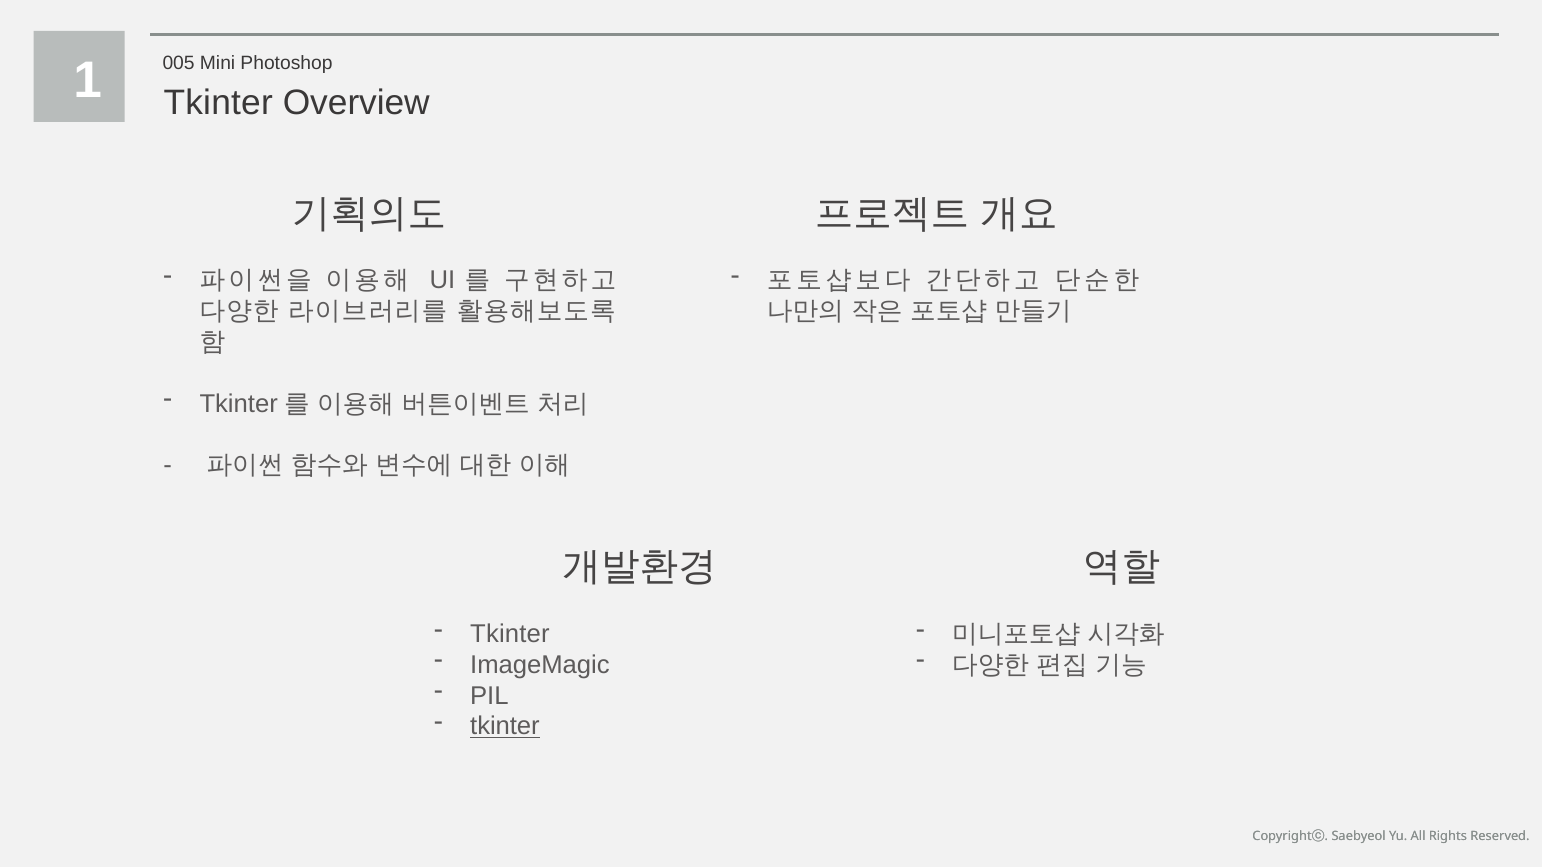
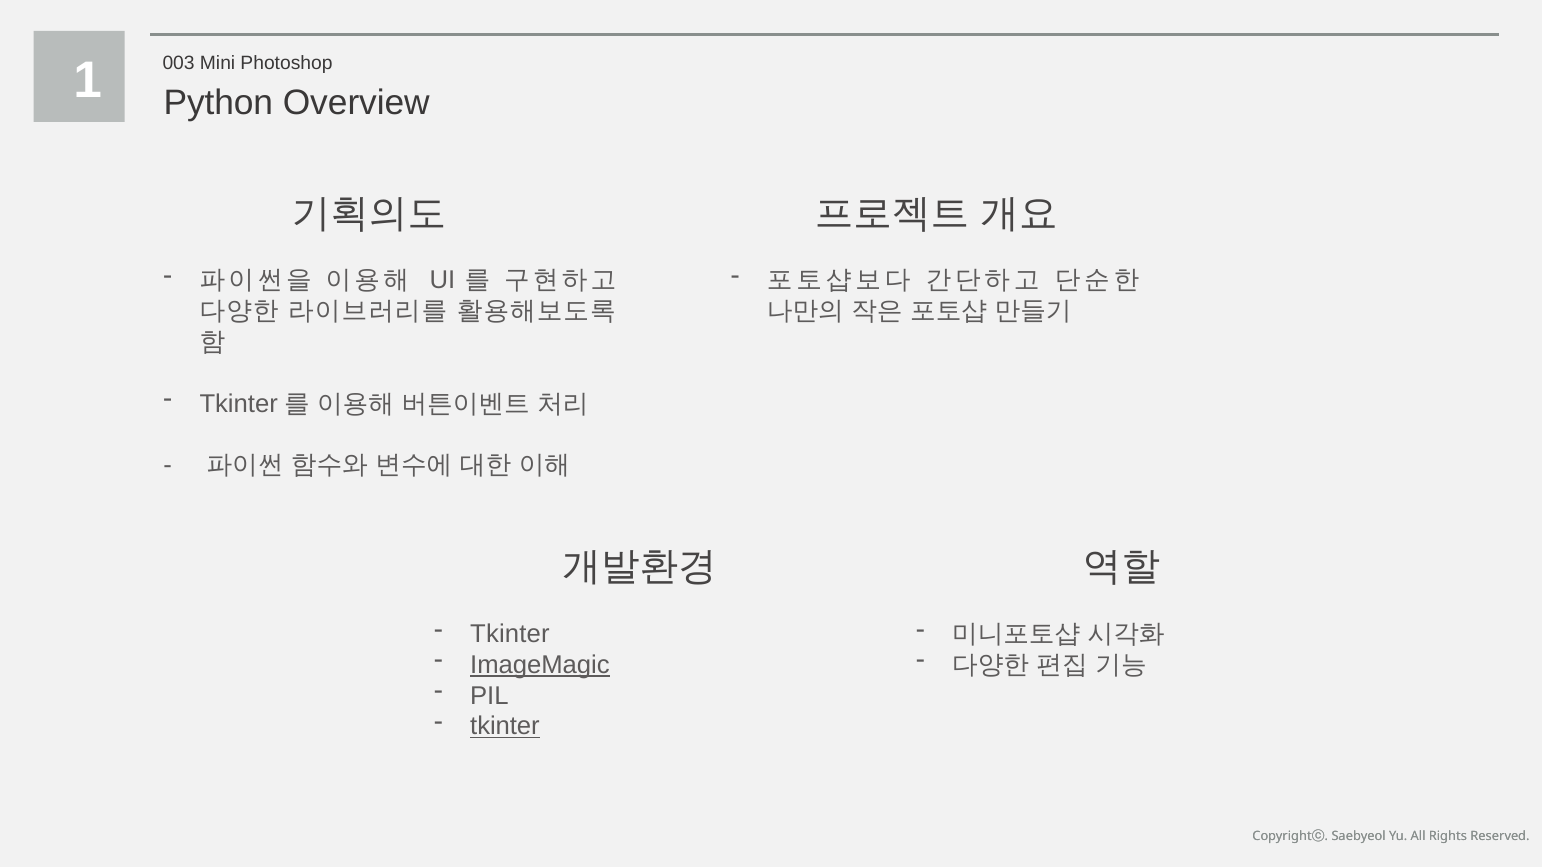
005: 005 -> 003
Tkinter at (218, 103): Tkinter -> Python
ImageMagic underline: none -> present
